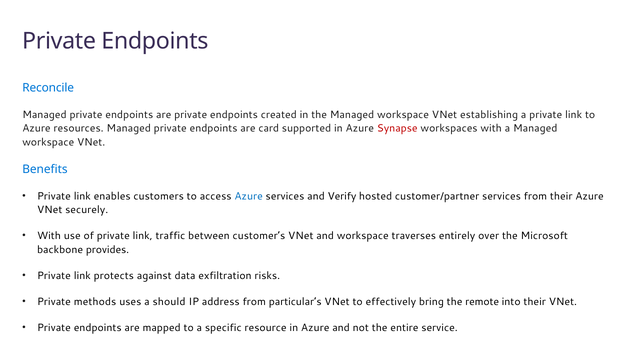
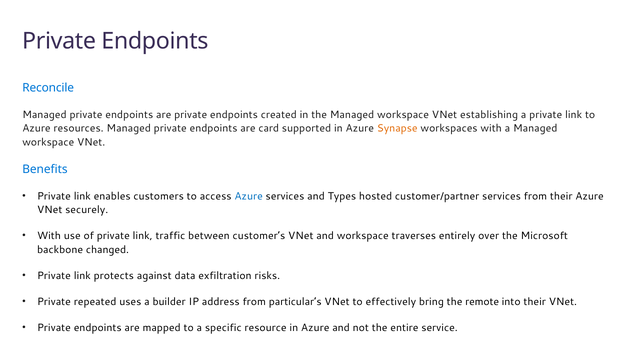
Synapse colour: red -> orange
Verify: Verify -> Types
provides: provides -> changed
methods: methods -> repeated
should: should -> builder
